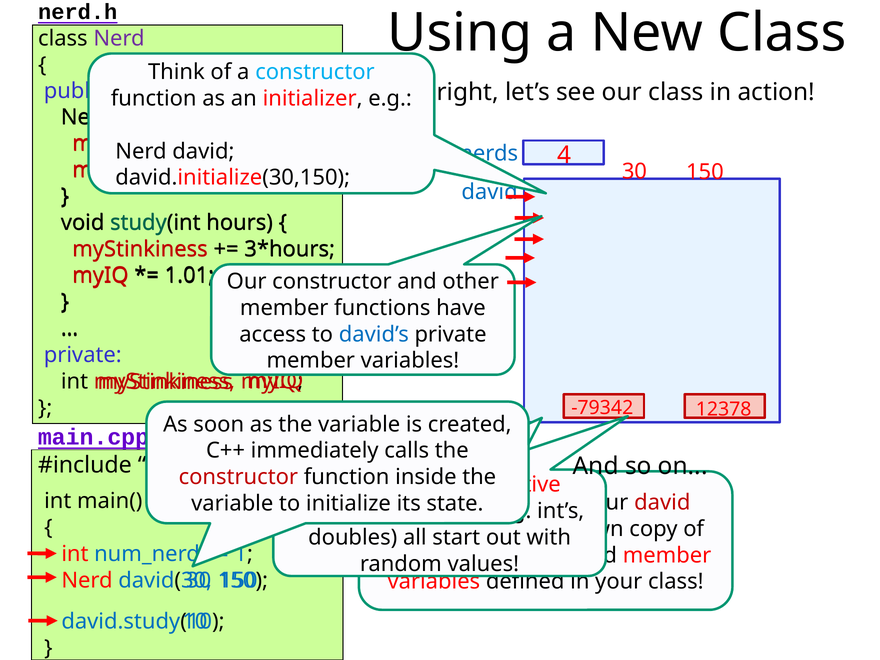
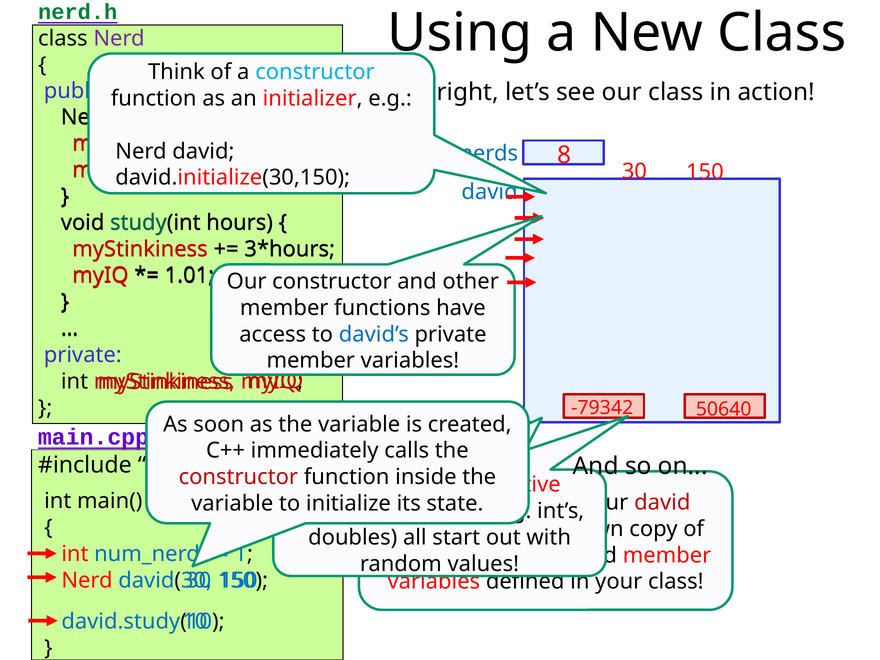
nerd.h at (78, 12) colour: black -> green
4: 4 -> 8
12378: 12378 -> 50640
